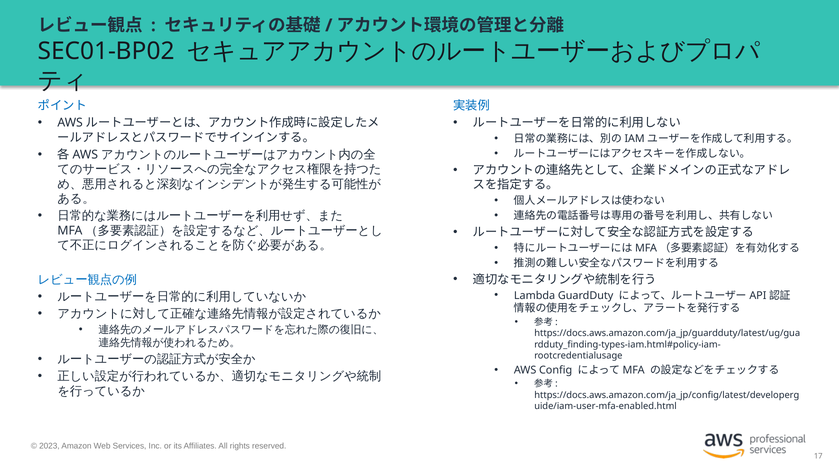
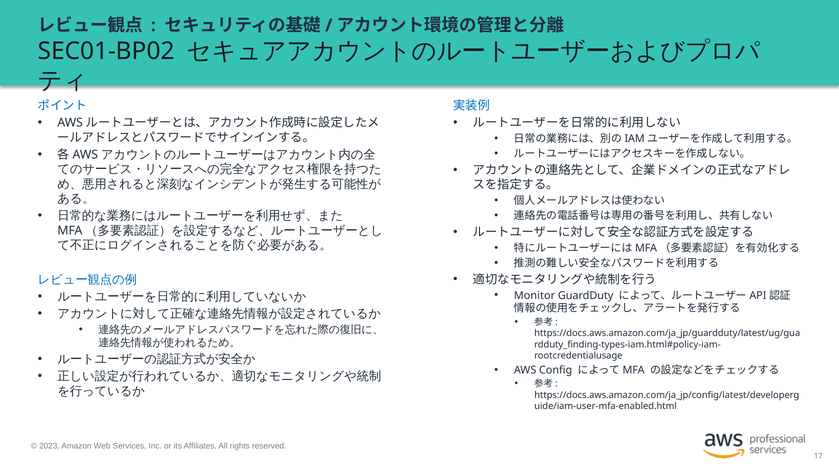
Lambda: Lambda -> Monitor
